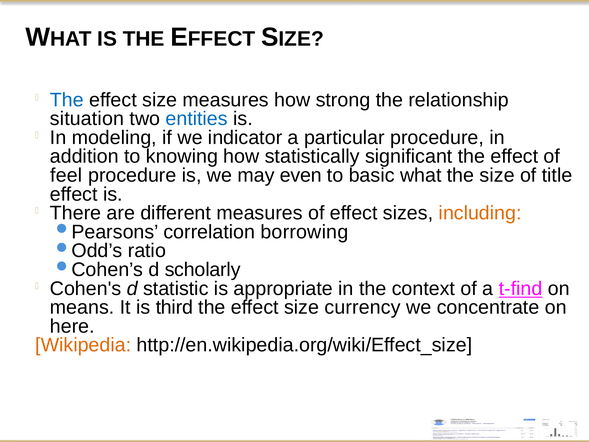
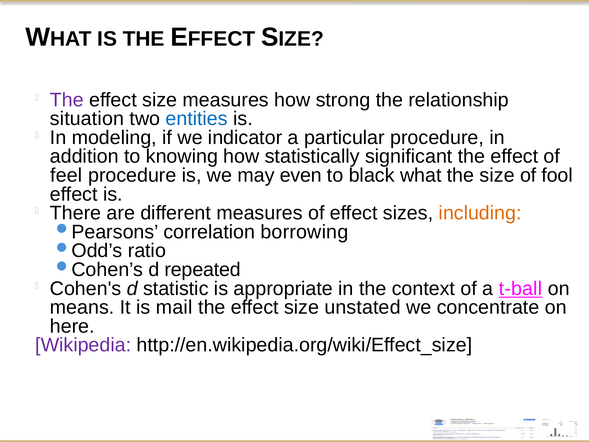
The at (67, 100) colour: blue -> purple
basic: basic -> black
title: title -> fool
scholarly: scholarly -> repeated
t-find: t-find -> t-ball
third: third -> mail
currency: currency -> unstated
Wikipedia colour: orange -> purple
